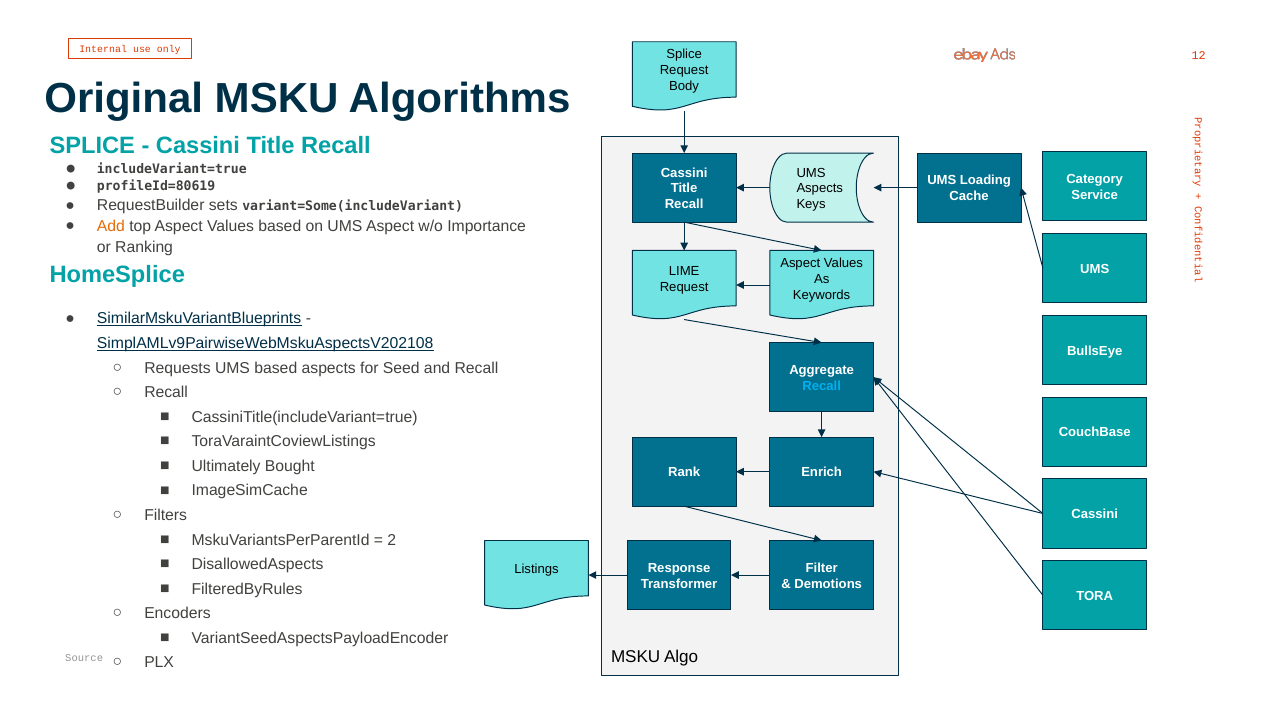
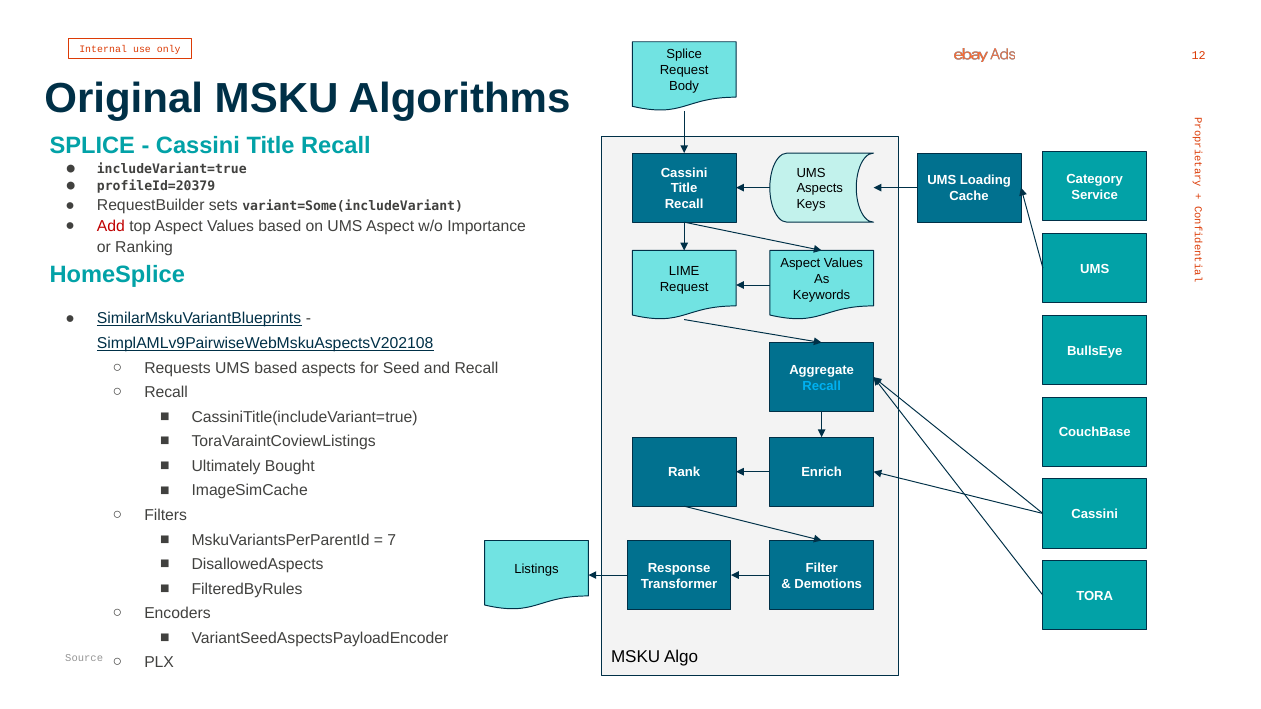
profileId=80619: profileId=80619 -> profileId=20379
Add colour: orange -> red
2: 2 -> 7
